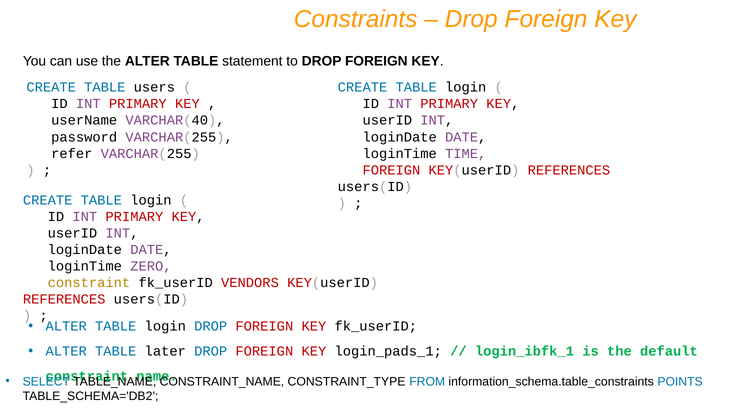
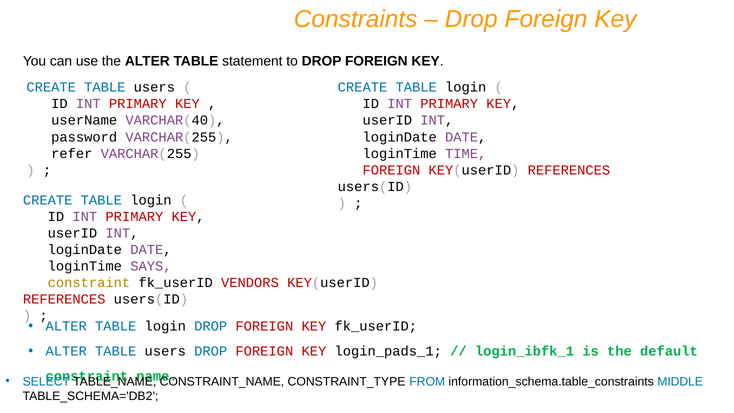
ZERO: ZERO -> SAYS
ALTER TABLE later: later -> users
POINTS: POINTS -> MIDDLE
